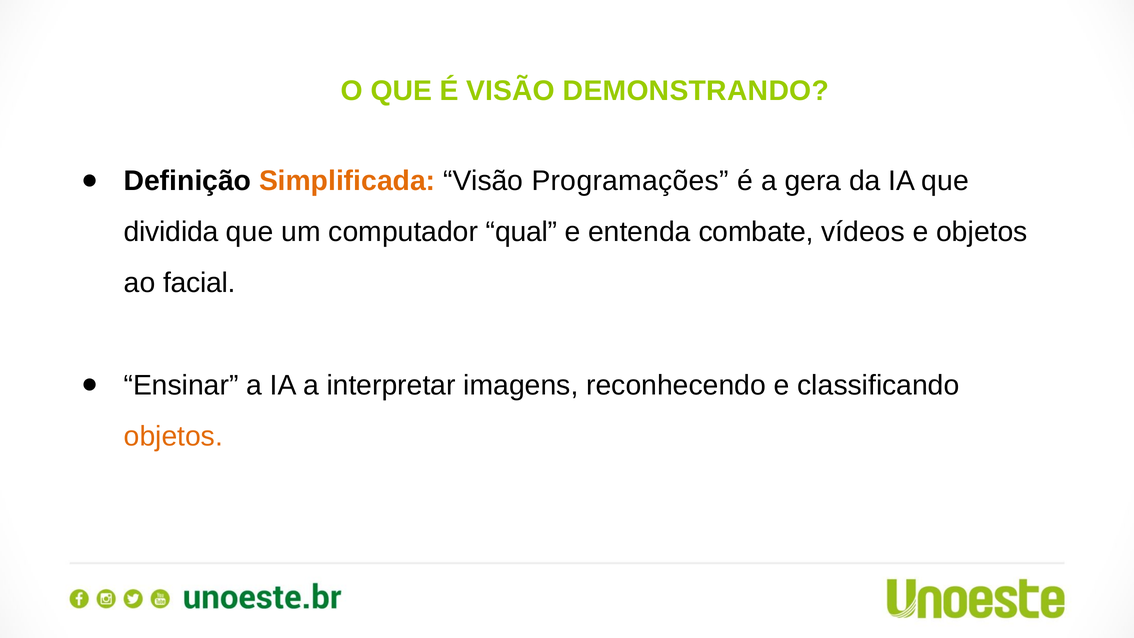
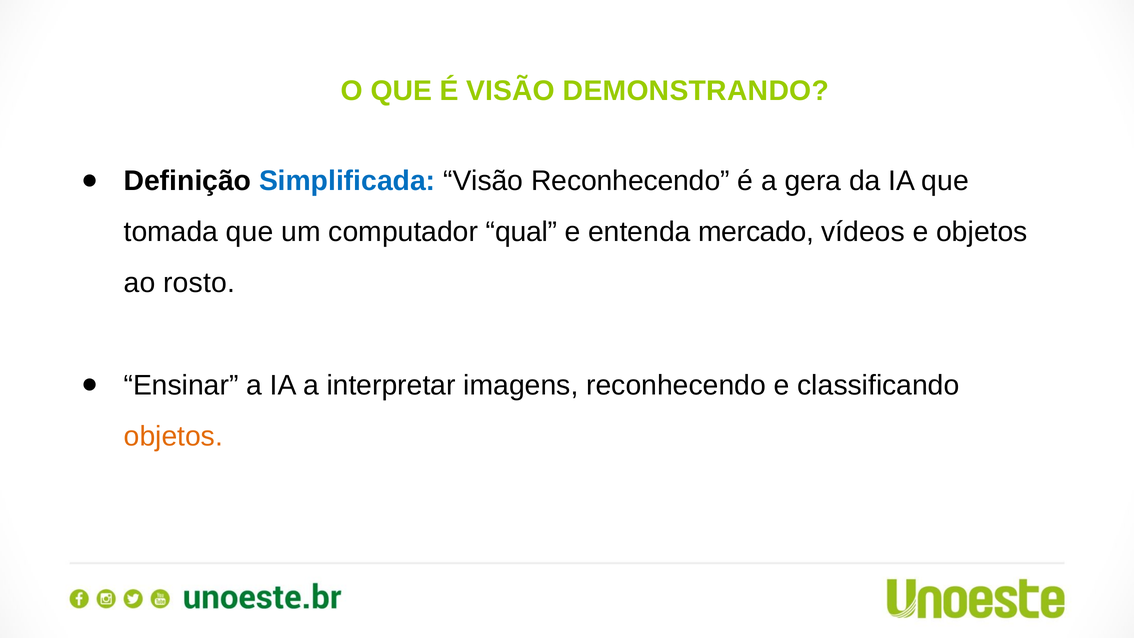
Simplificada colour: orange -> blue
Visão Programações: Programações -> Reconhecendo
dividida: dividida -> tomada
combate: combate -> mercado
facial: facial -> rosto
